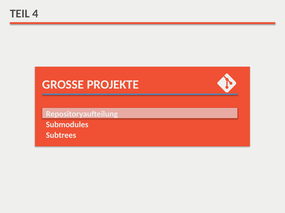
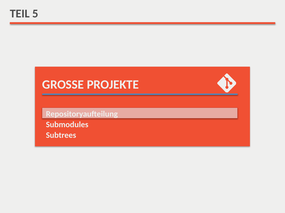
4: 4 -> 5
